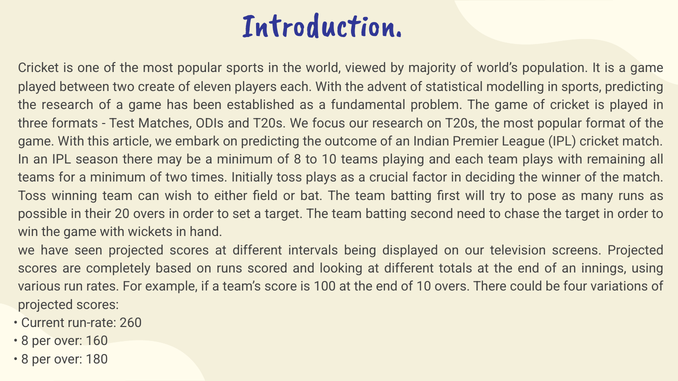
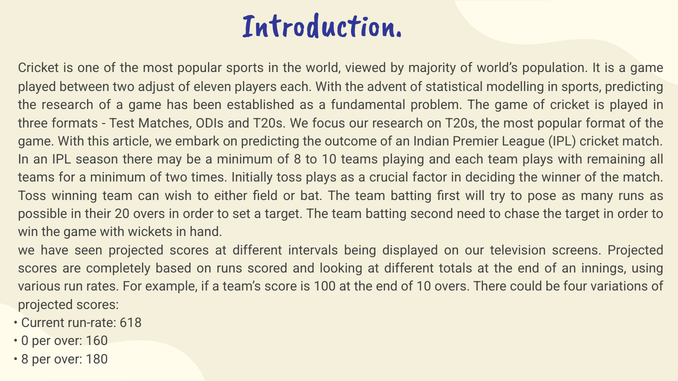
create: create -> adjust
260: 260 -> 618
8 at (25, 341): 8 -> 0
